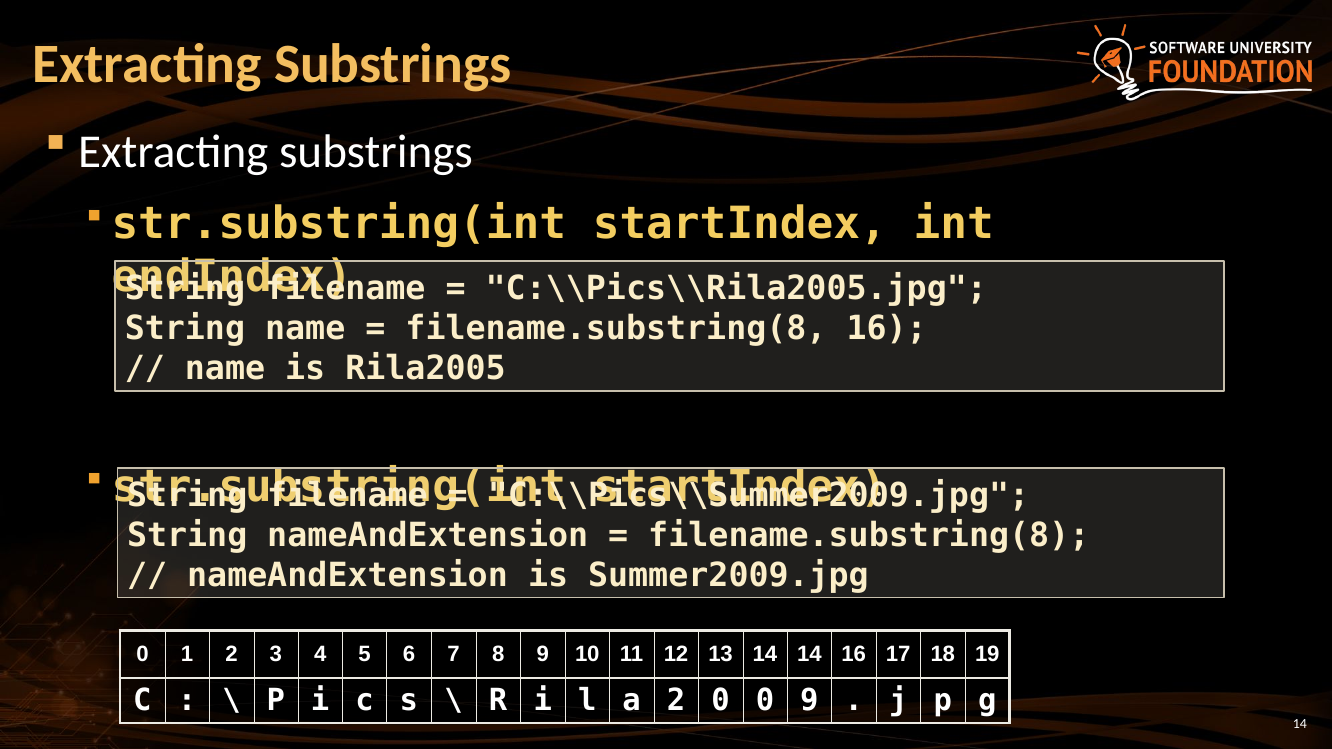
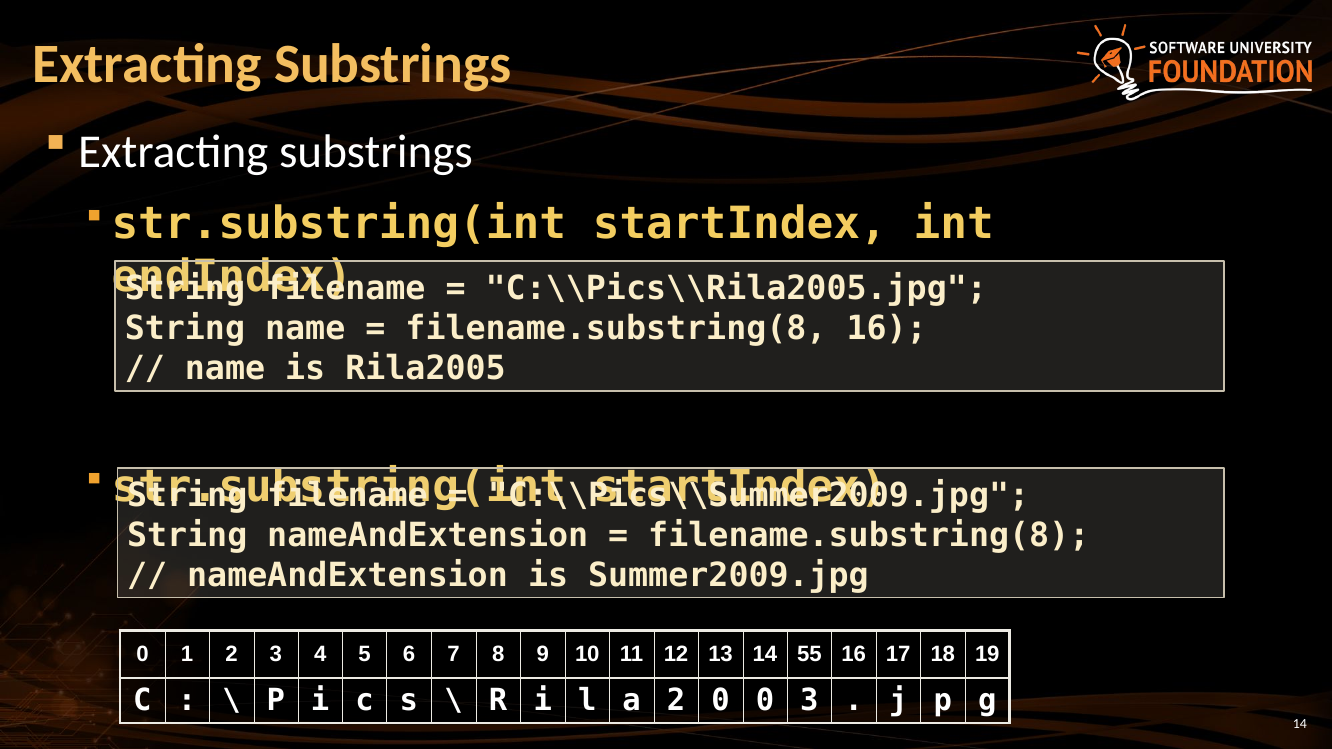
14 14: 14 -> 55
0 9: 9 -> 3
